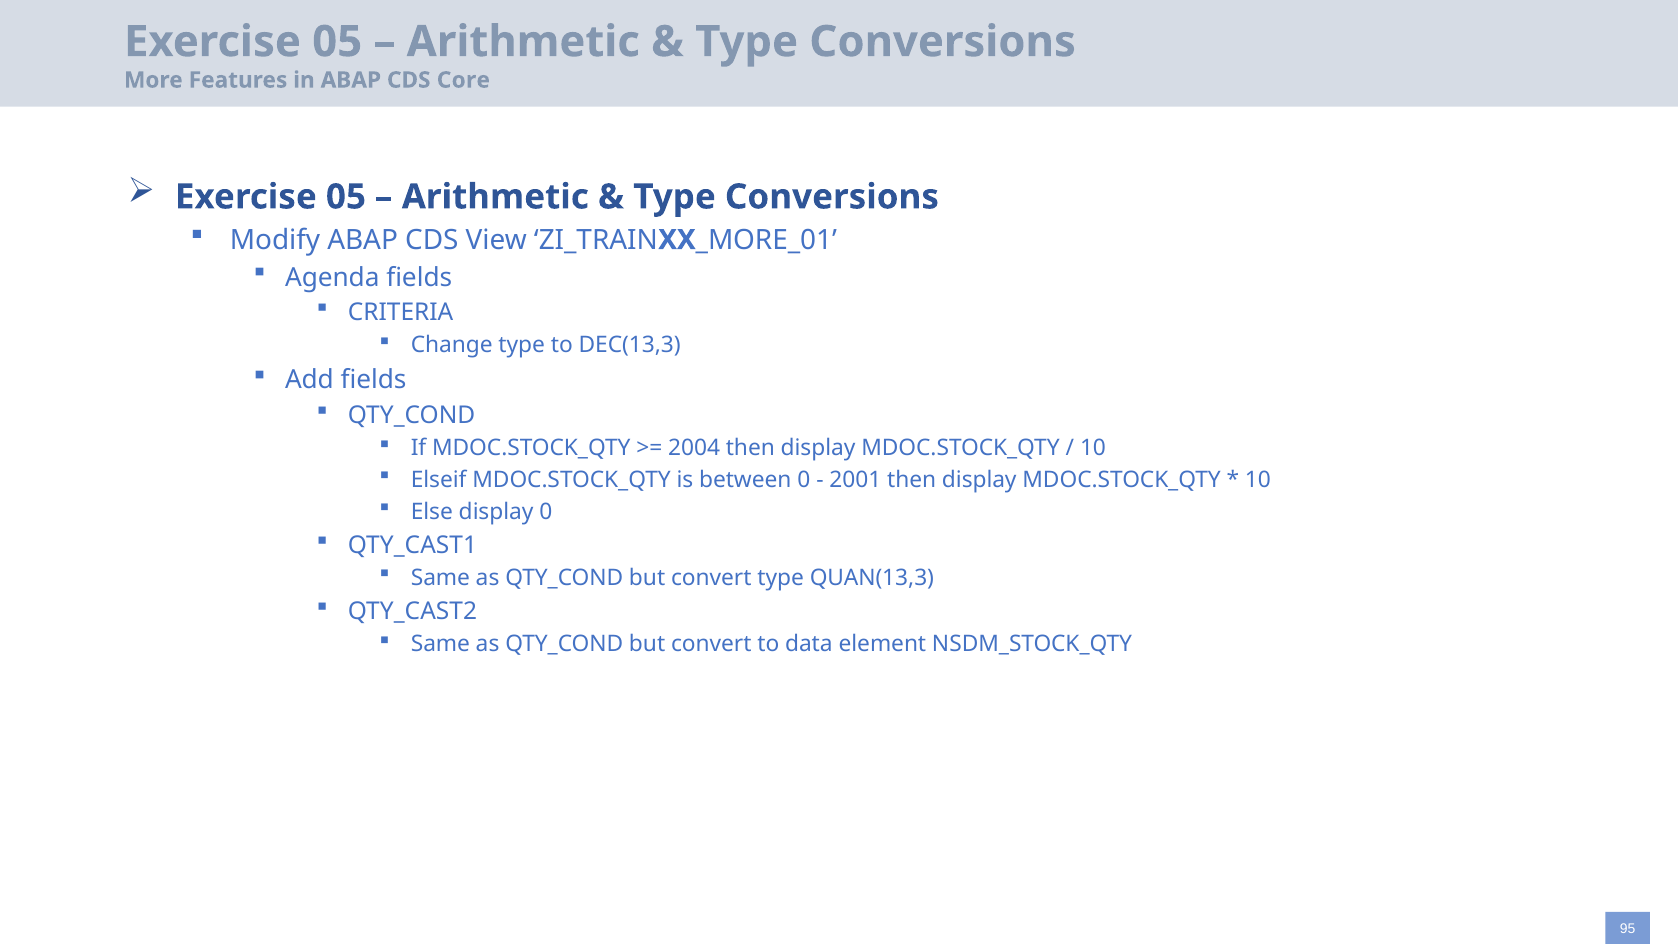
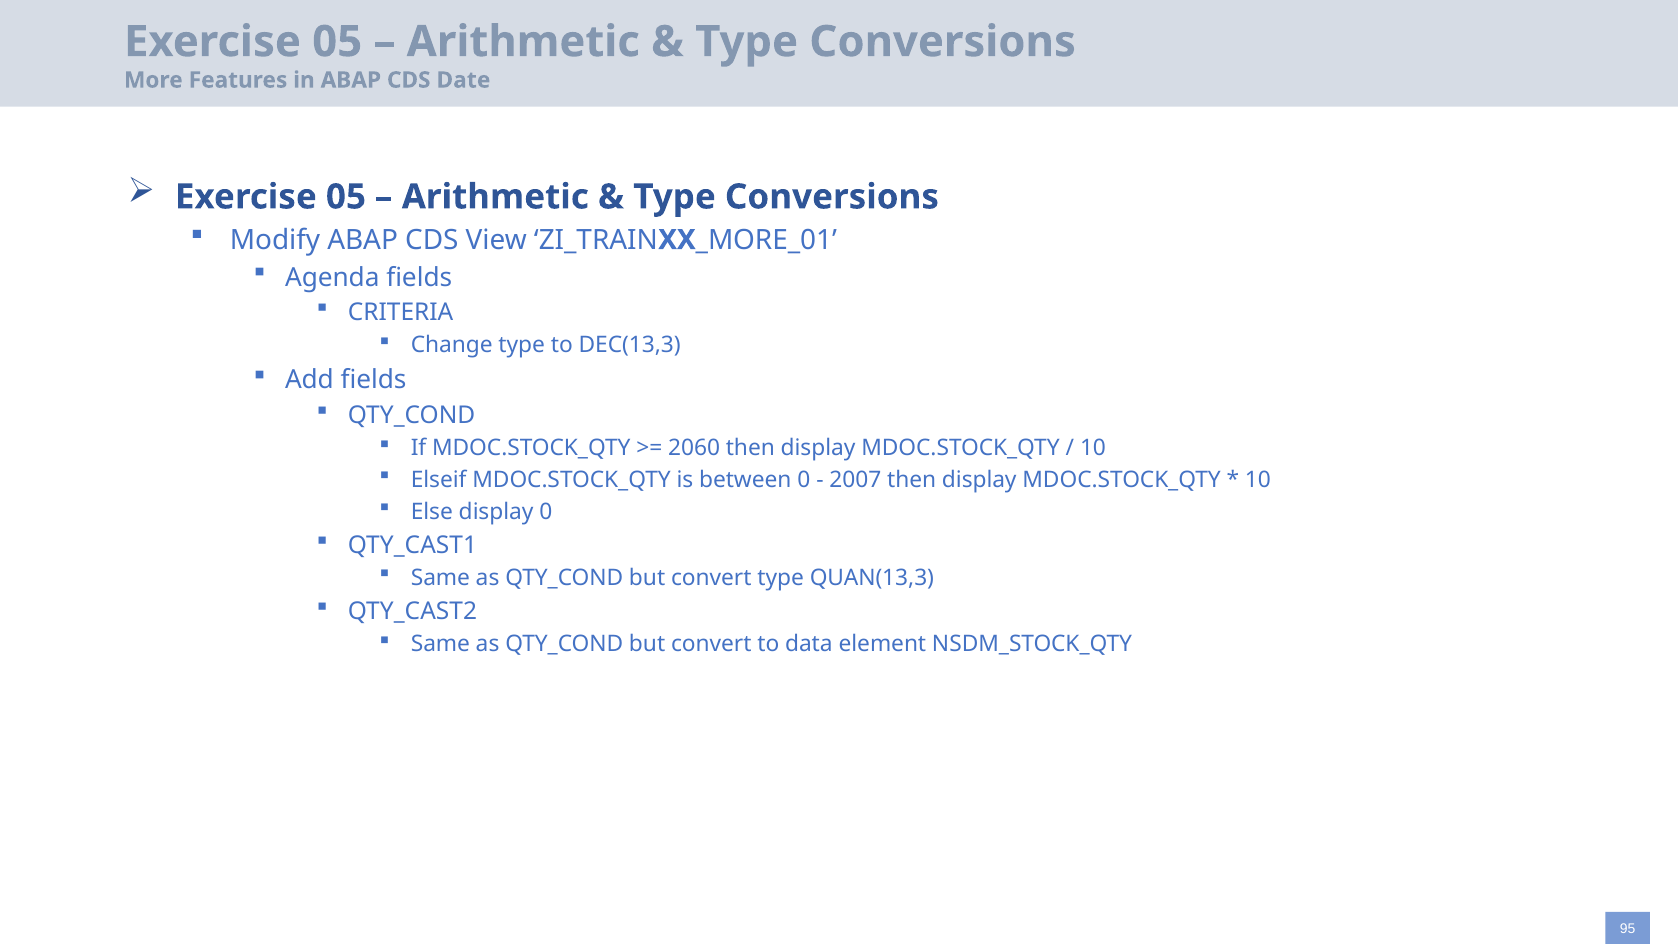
Core: Core -> Date
2004: 2004 -> 2060
2001: 2001 -> 2007
